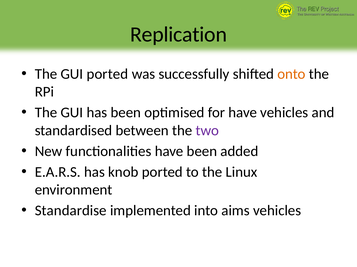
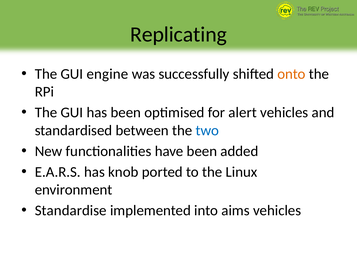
Replication: Replication -> Replicating
GUI ported: ported -> engine
for have: have -> alert
two colour: purple -> blue
